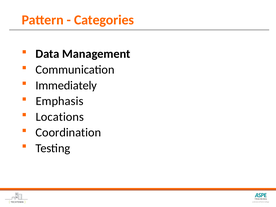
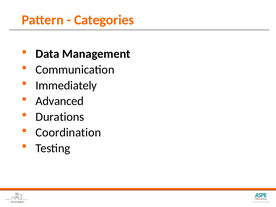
Emphasis: Emphasis -> Advanced
Locations: Locations -> Durations
